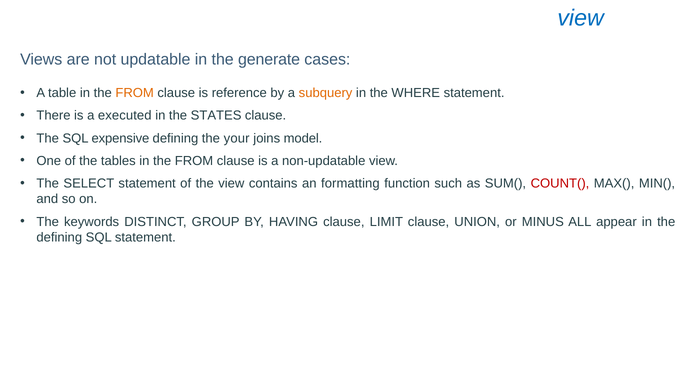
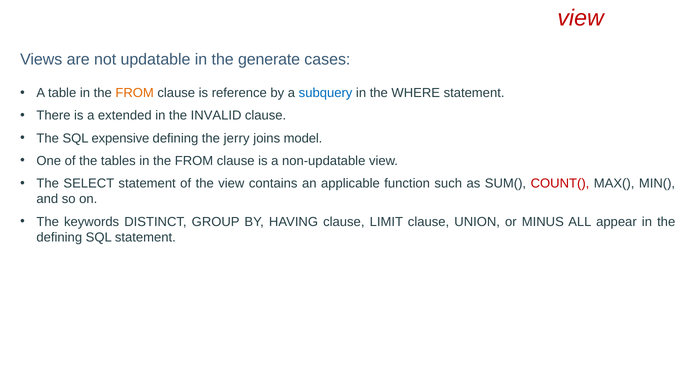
view at (581, 18) colour: blue -> red
subquery colour: orange -> blue
executed: executed -> extended
STATES: STATES -> INVALID
your: your -> jerry
formatting: formatting -> applicable
